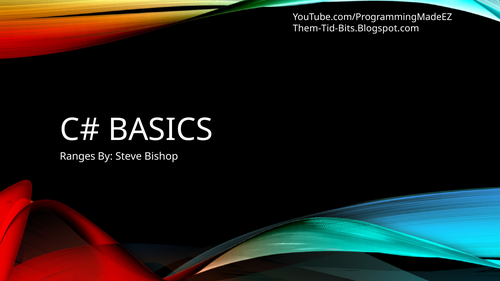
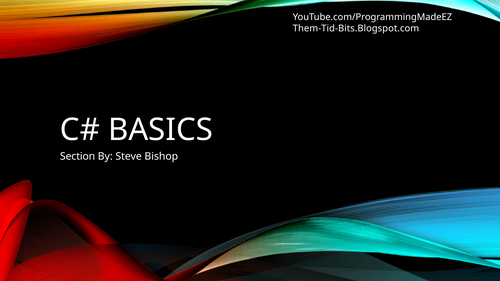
Ranges: Ranges -> Section
